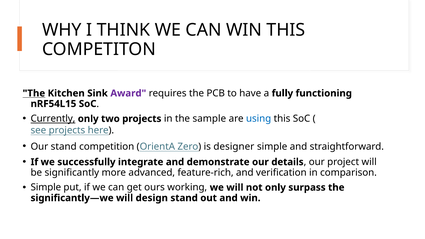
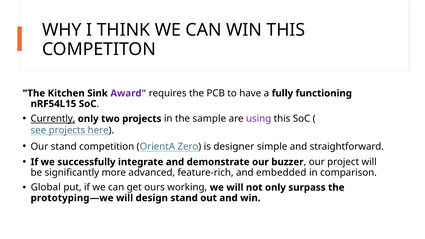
The at (34, 93) underline: present -> none
using colour: blue -> purple
details: details -> buzzer
verification: verification -> embedded
Simple at (46, 187): Simple -> Global
significantly—we: significantly—we -> prototyping—we
